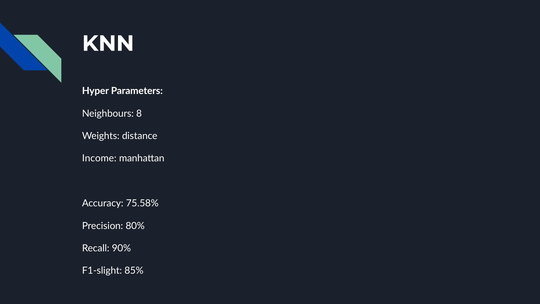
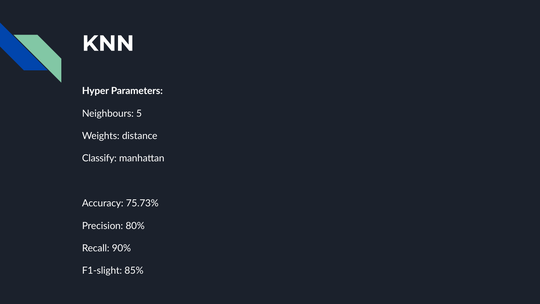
8: 8 -> 5
Income: Income -> Classify
75.58%: 75.58% -> 75.73%
